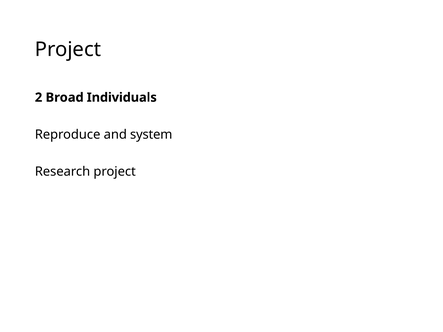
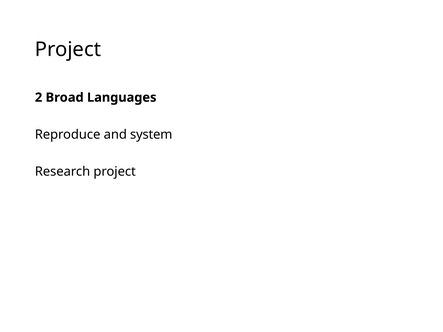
Individuals: Individuals -> Languages
